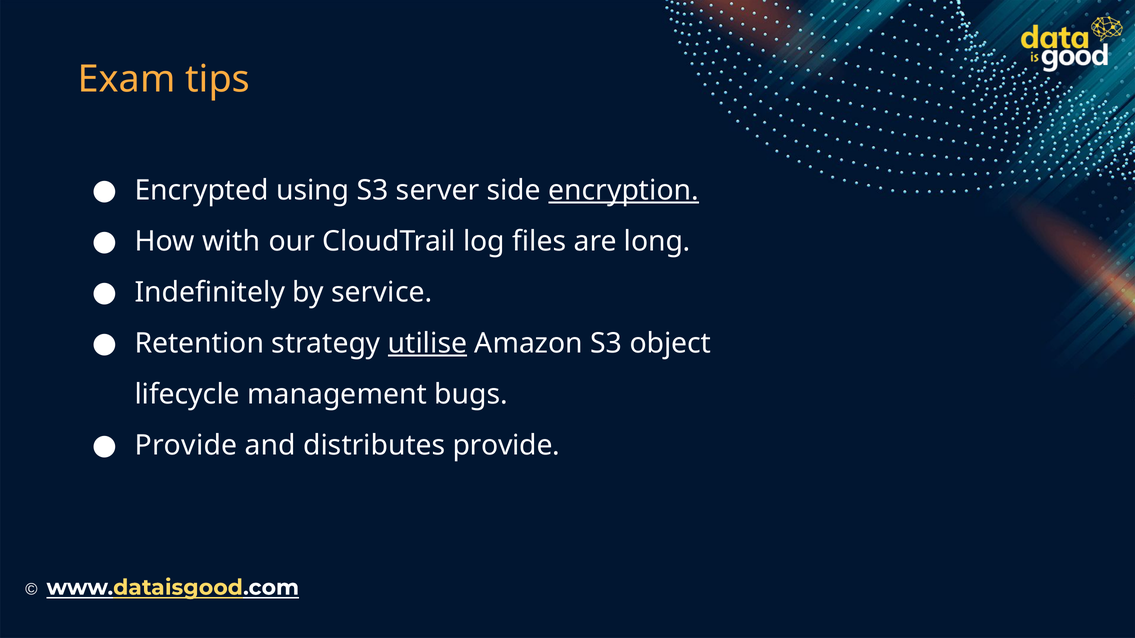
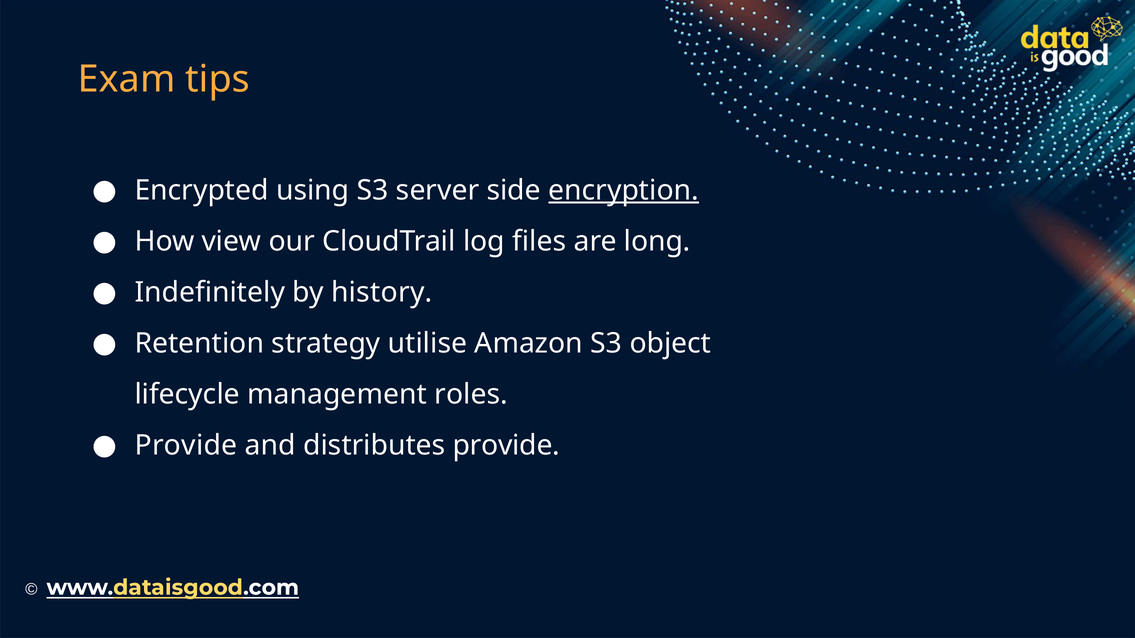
with: with -> view
service: service -> history
utilise underline: present -> none
bugs: bugs -> roles
